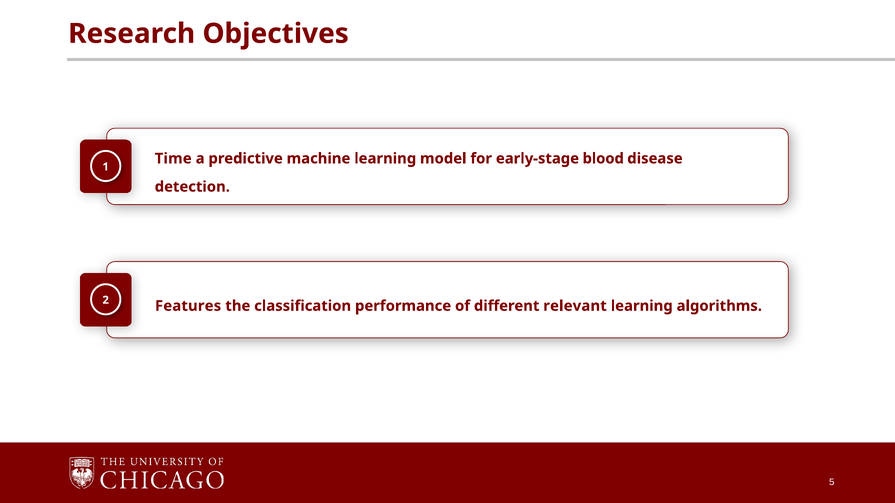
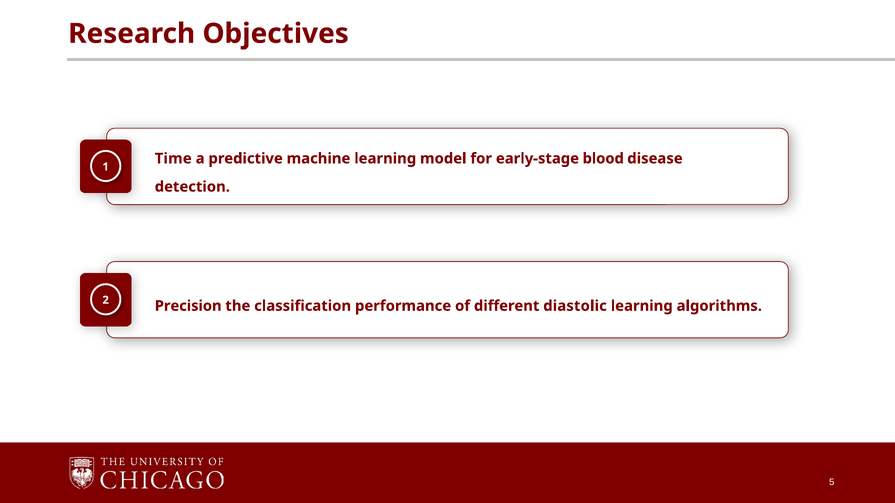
Features: Features -> Precision
relevant: relevant -> diastolic
